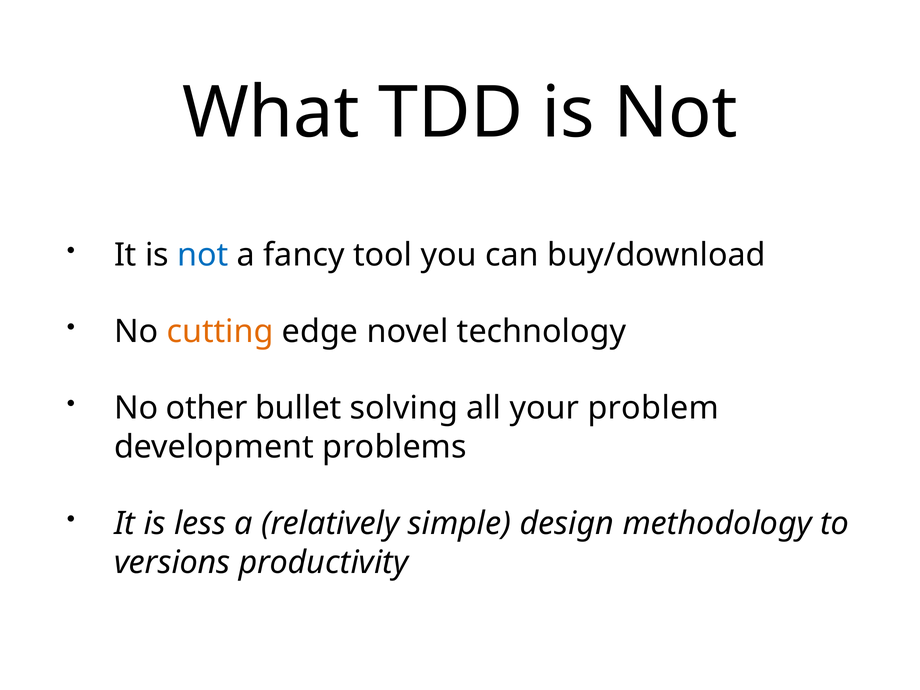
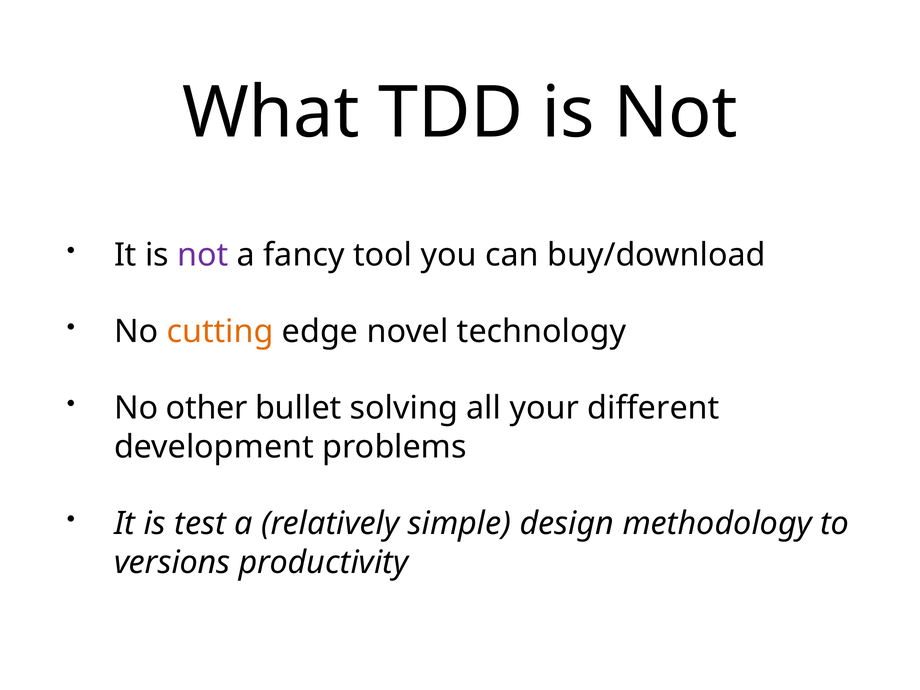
not at (203, 255) colour: blue -> purple
problem: problem -> different
less: less -> test
